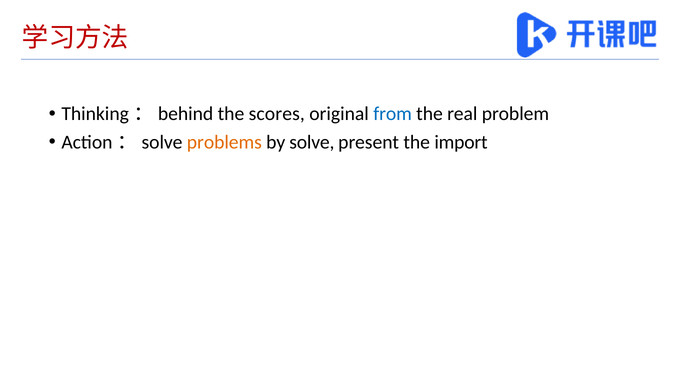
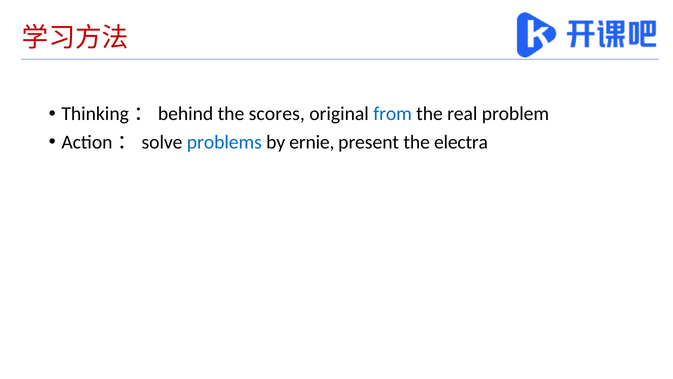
problems colour: orange -> blue
solve: solve -> ernie
import: import -> electra
